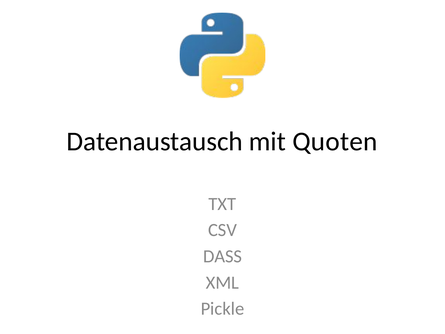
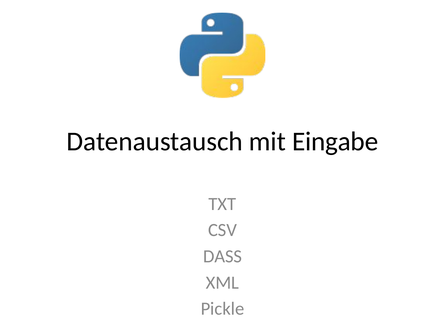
Quoten: Quoten -> Eingabe
